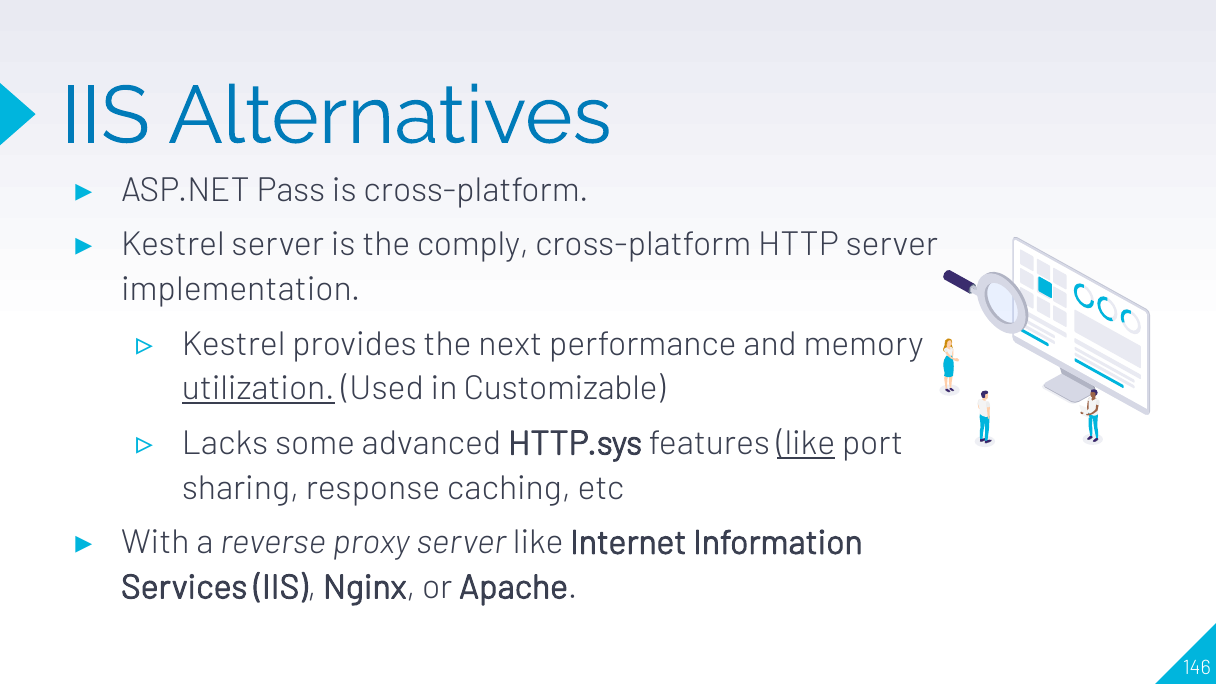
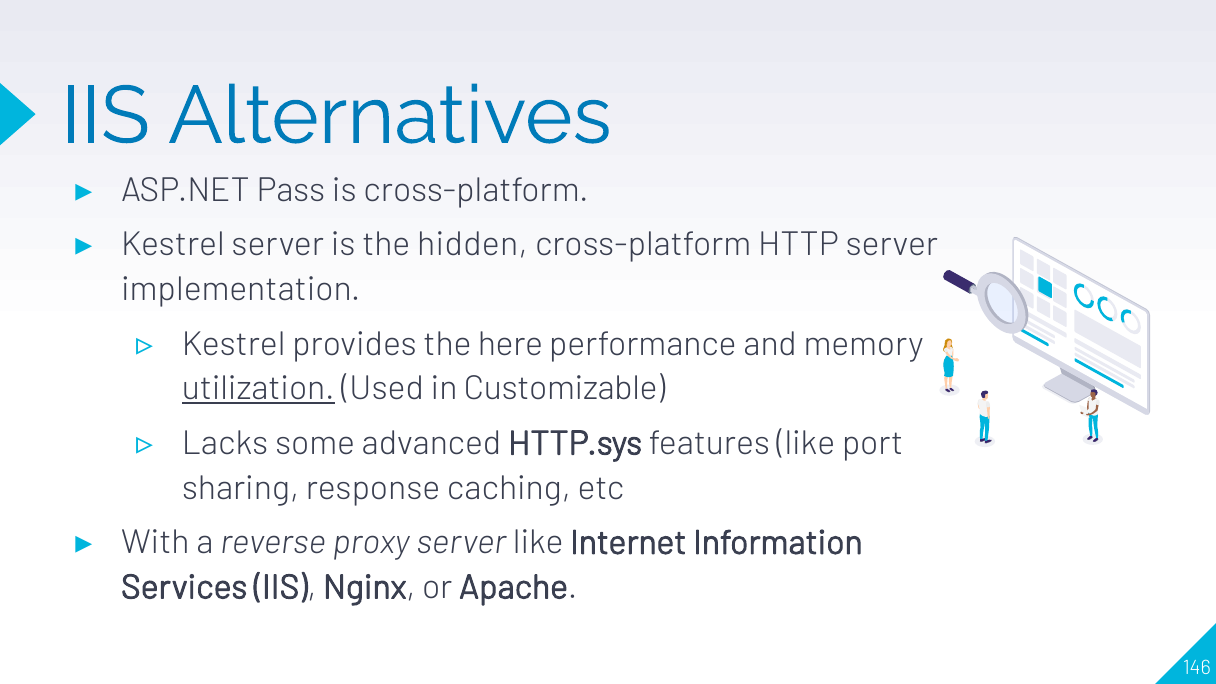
comply: comply -> hidden
next: next -> here
like at (806, 443) underline: present -> none
